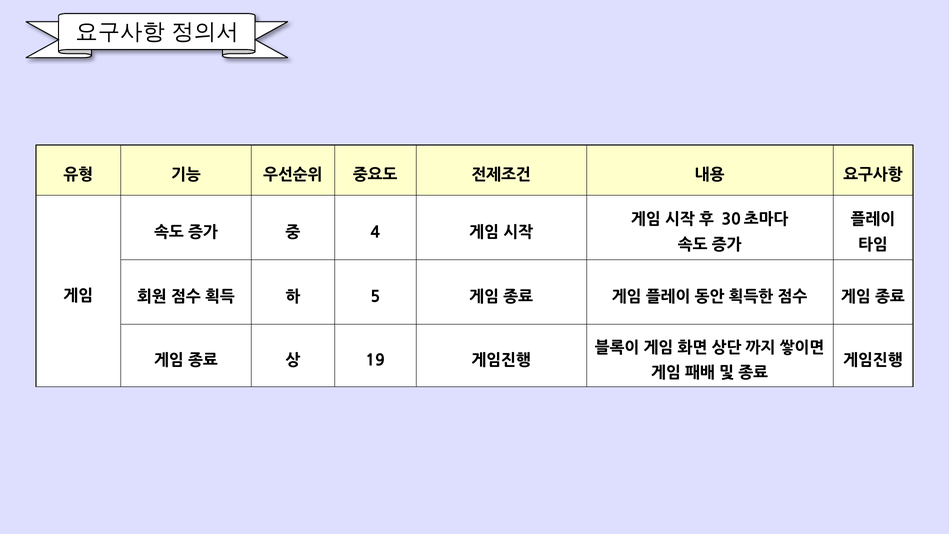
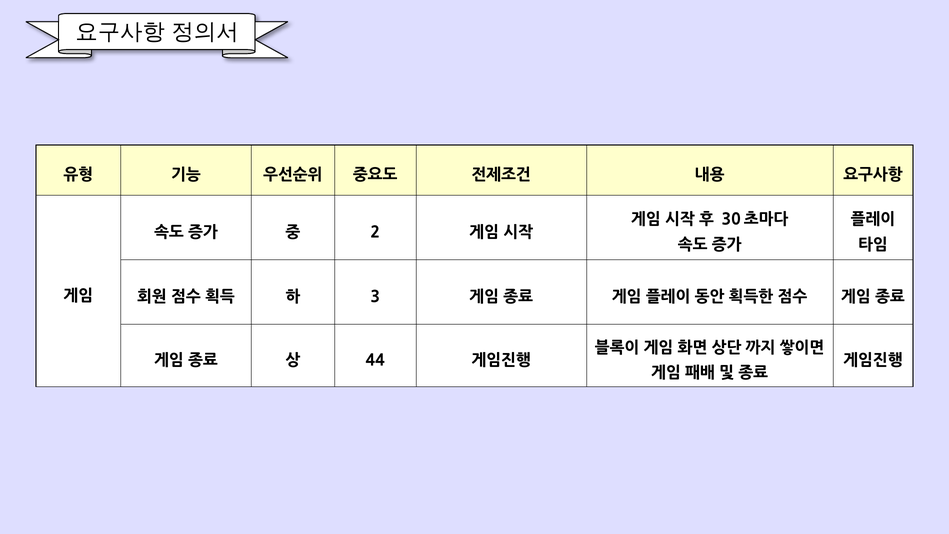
4: 4 -> 2
5: 5 -> 3
19: 19 -> 44
